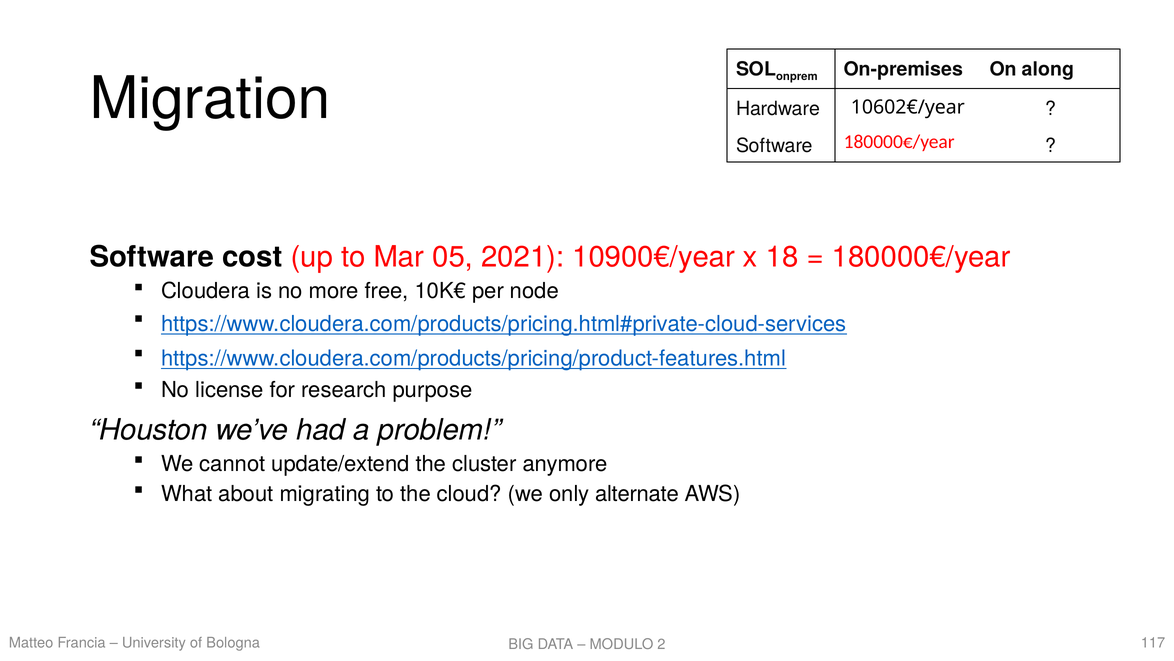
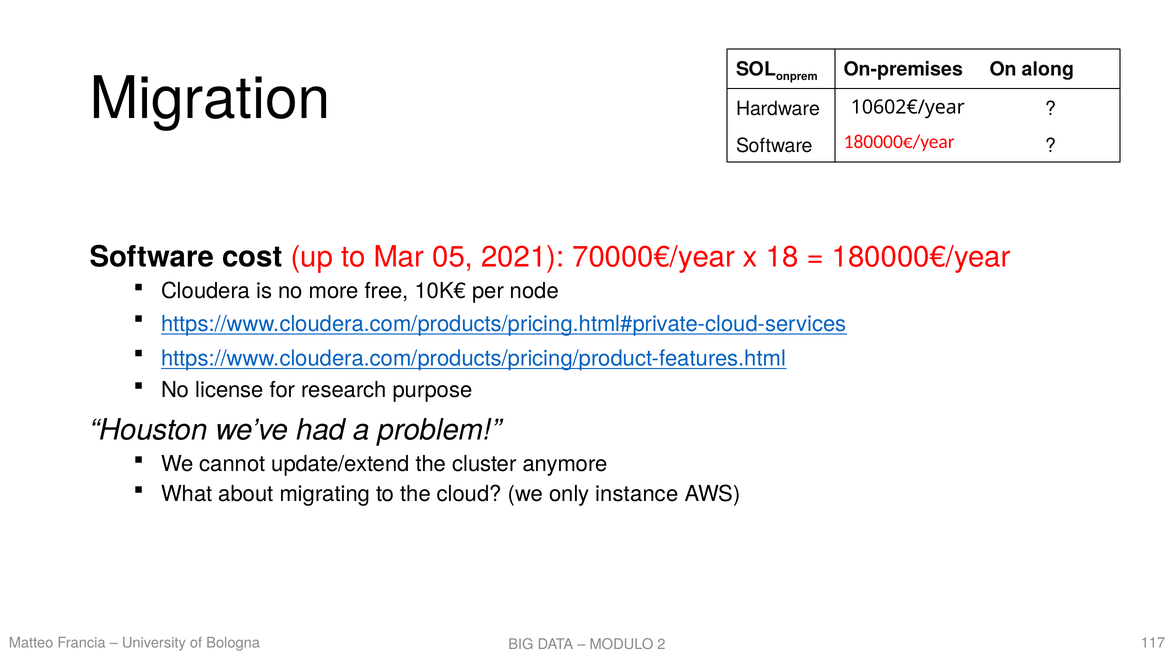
10900€/year: 10900€/year -> 70000€/year
alternate: alternate -> instance
